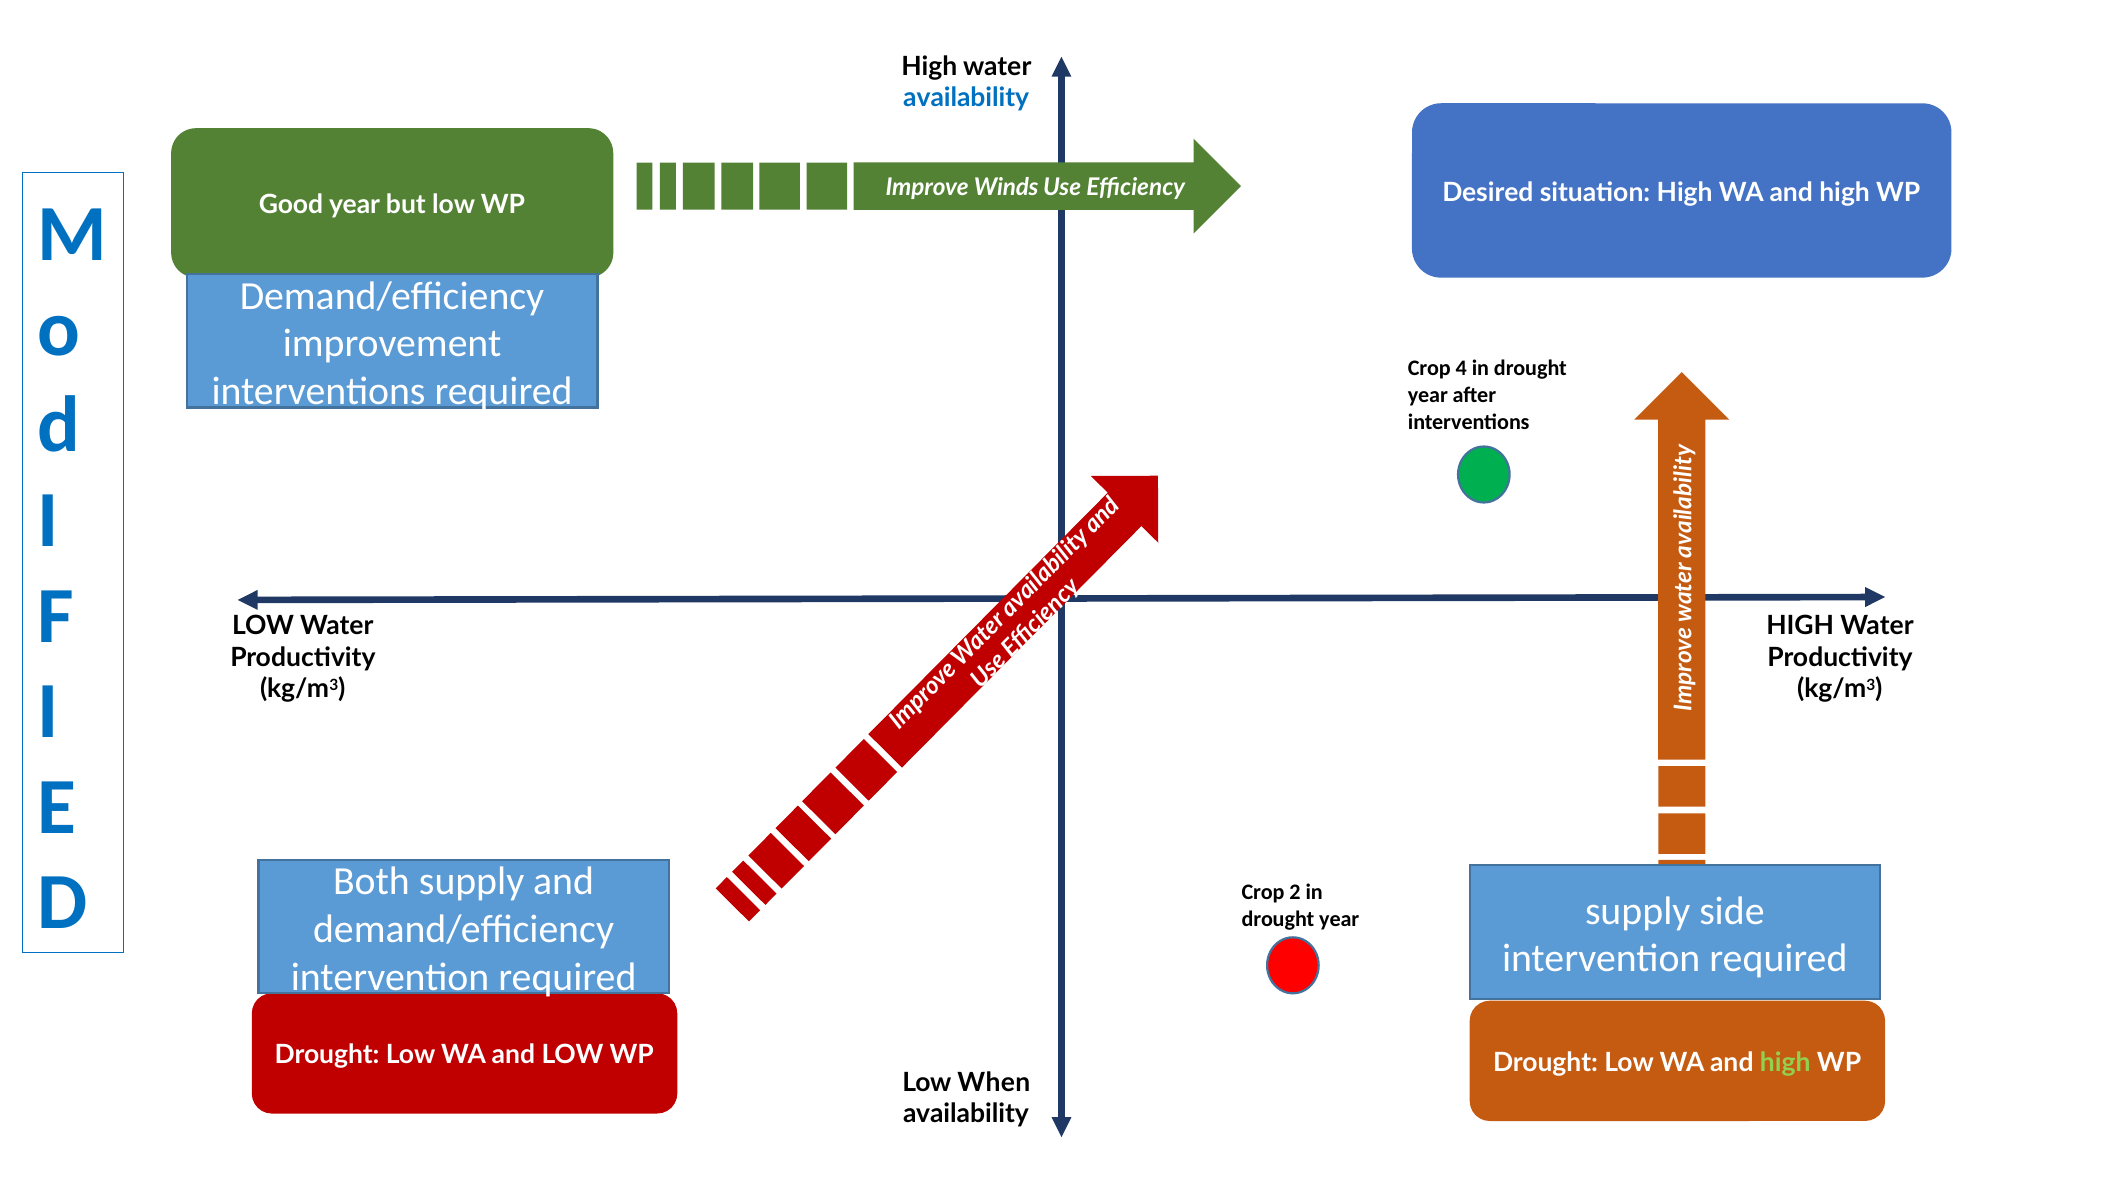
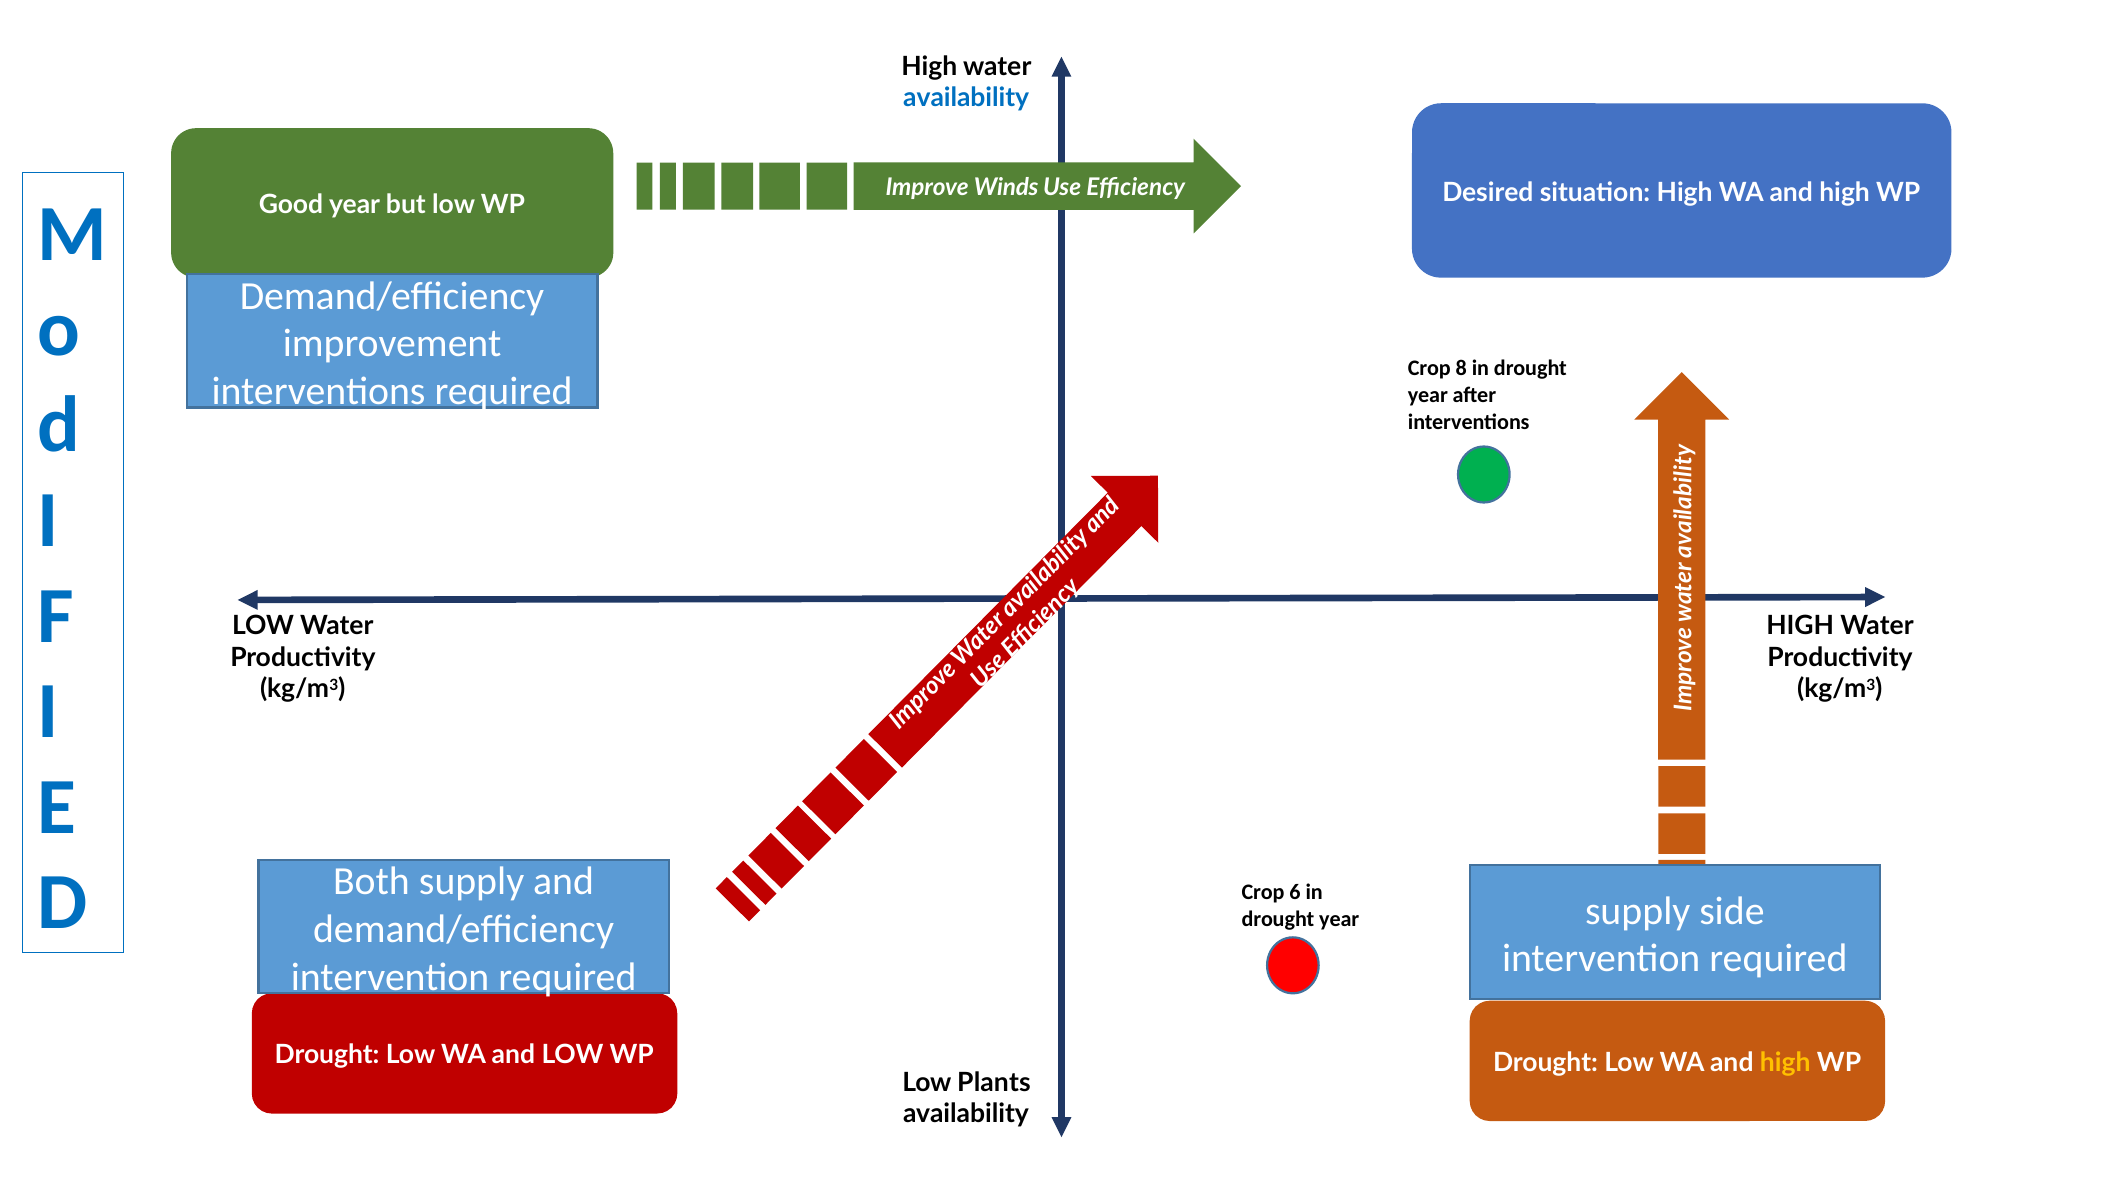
4: 4 -> 8
2: 2 -> 6
high at (1785, 1063) colour: light green -> yellow
When: When -> Plants
